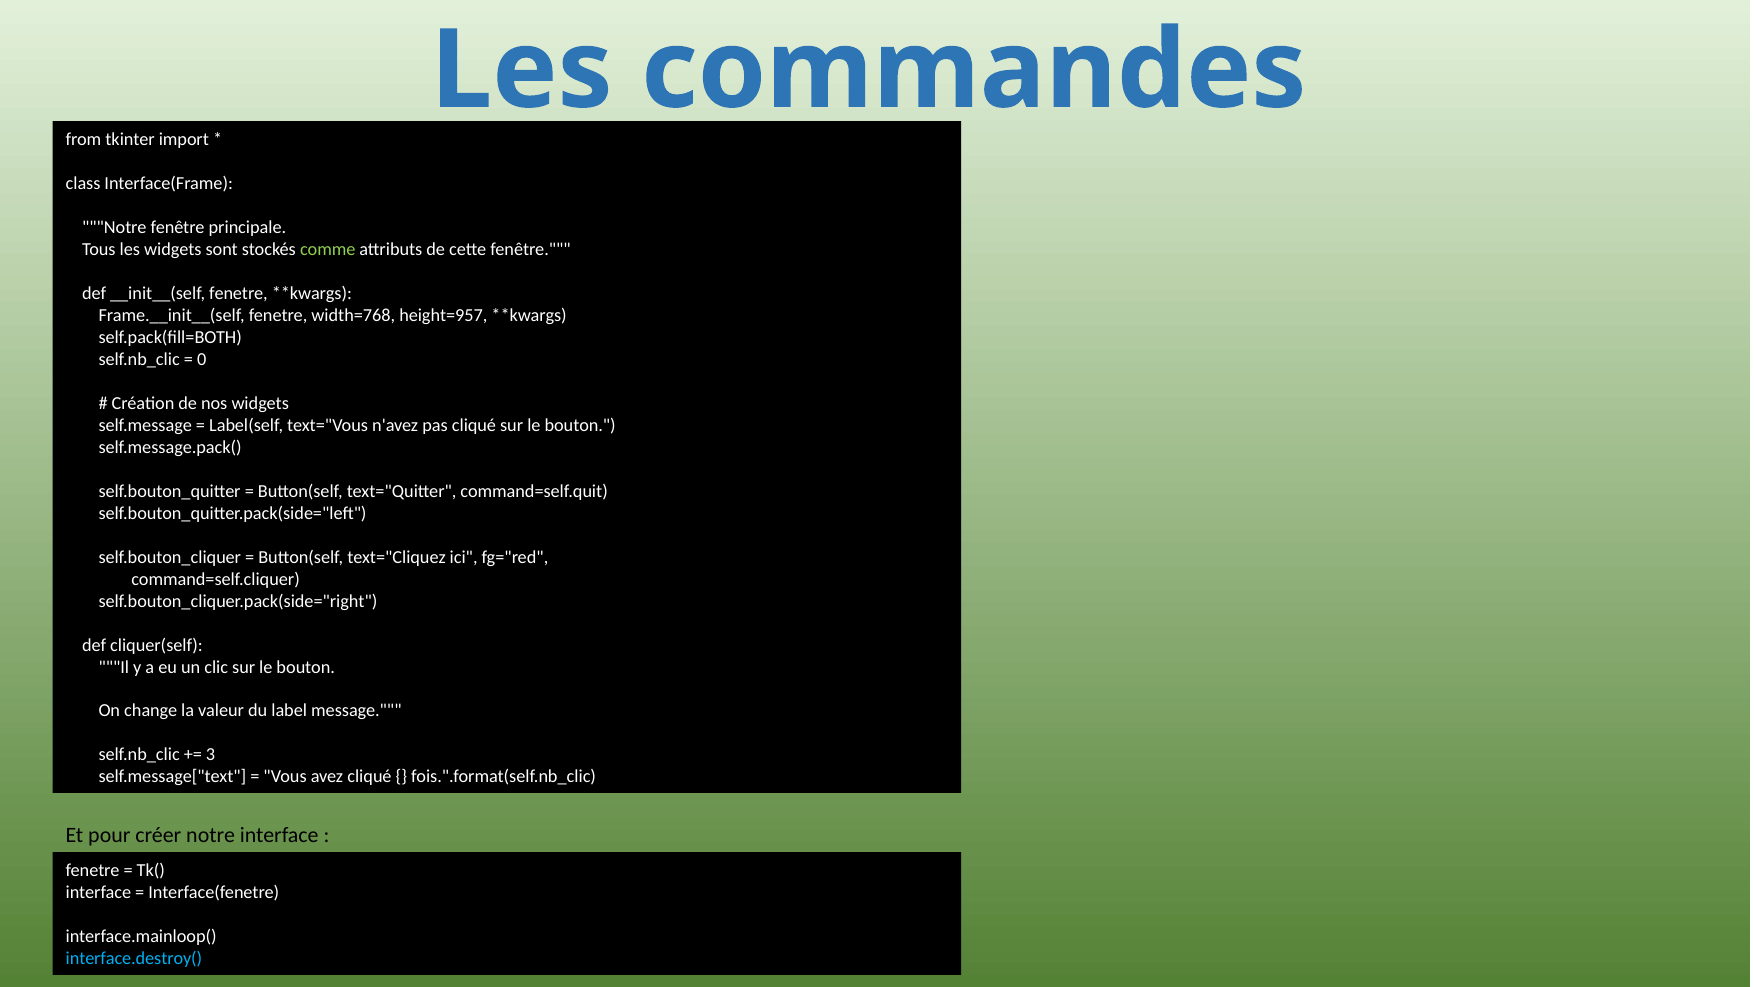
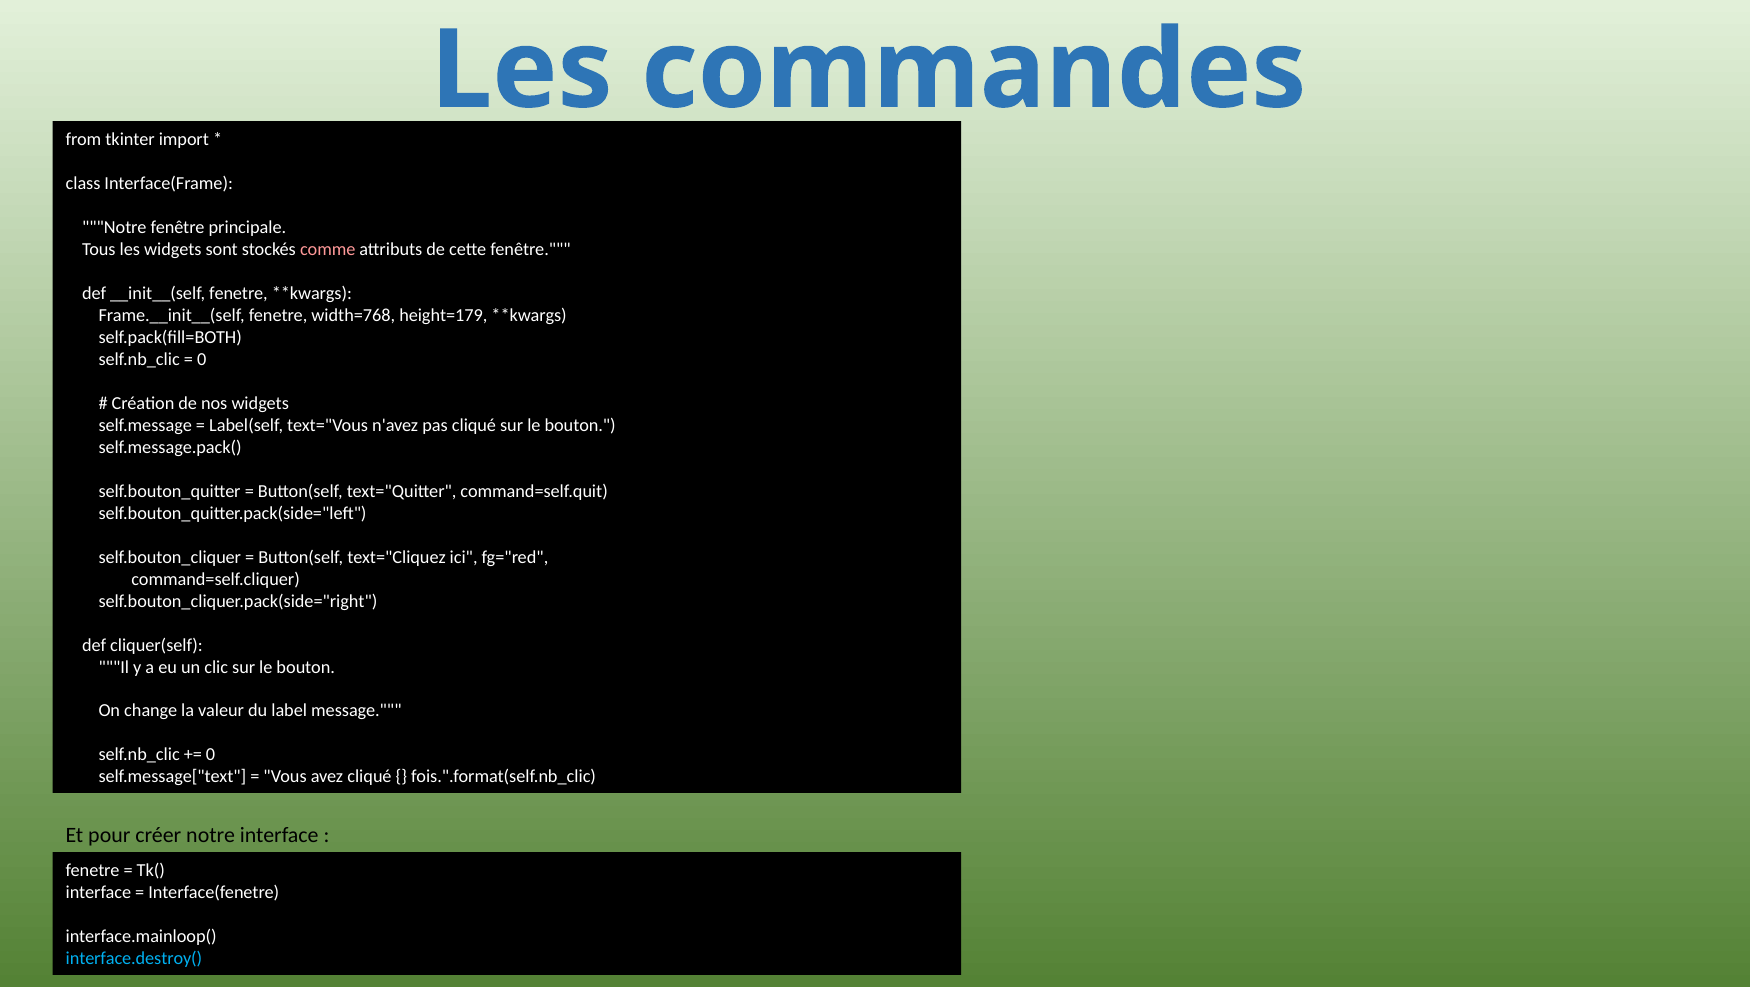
comme colour: light green -> pink
height=957: height=957 -> height=179
3 at (211, 755): 3 -> 0
